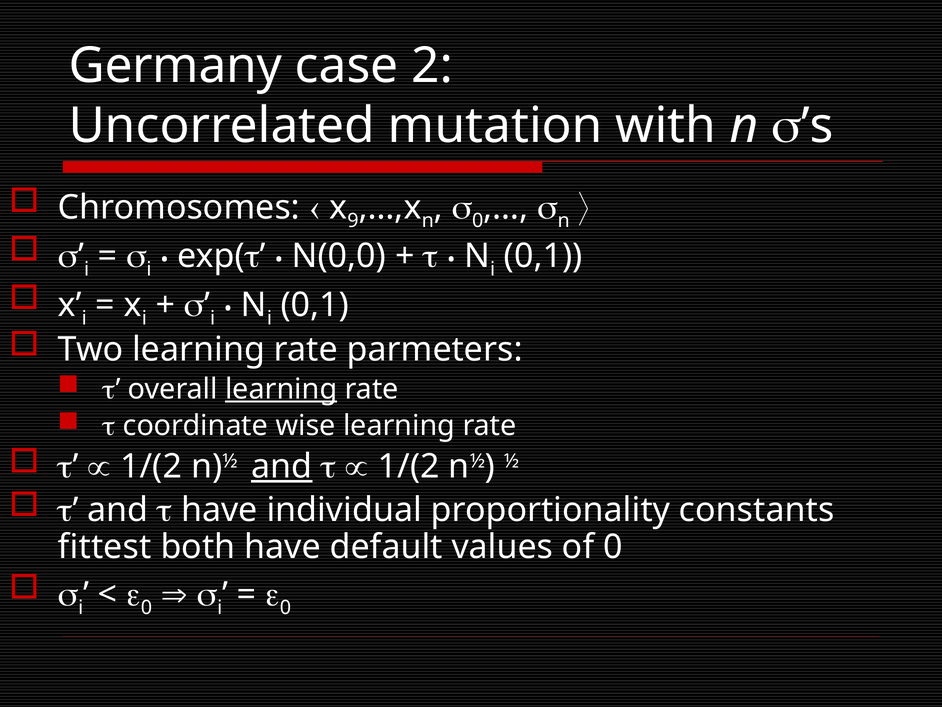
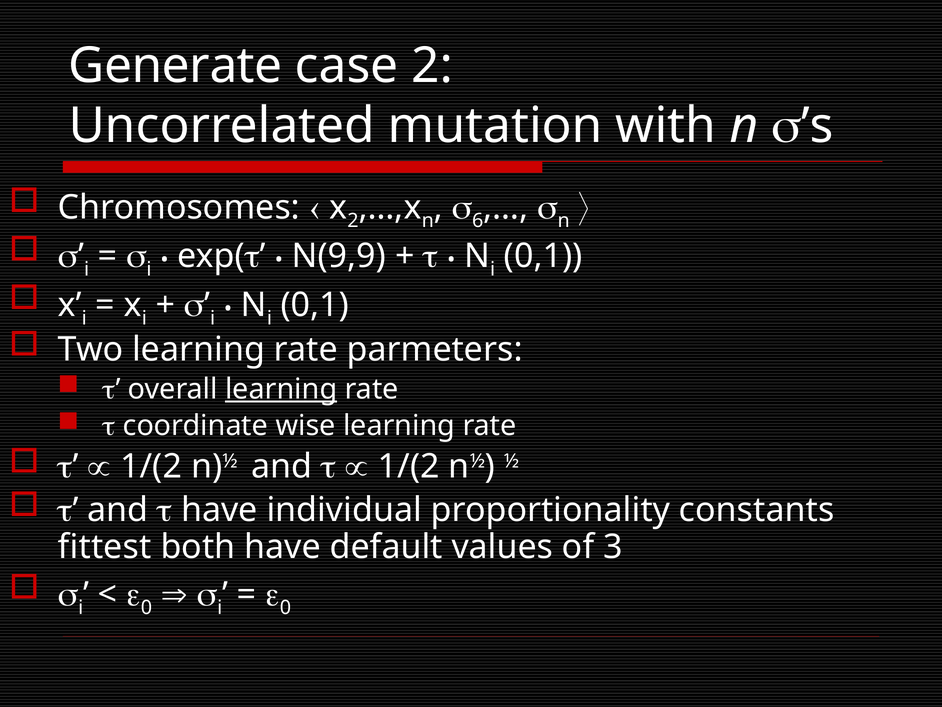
Germany: Germany -> Generate
9 at (353, 221): 9 -> 2
0 at (478, 221): 0 -> 6
N(0,0: N(0,0 -> N(9,9
and at (282, 466) underline: present -> none
of 0: 0 -> 3
